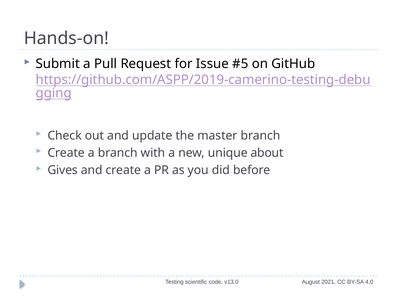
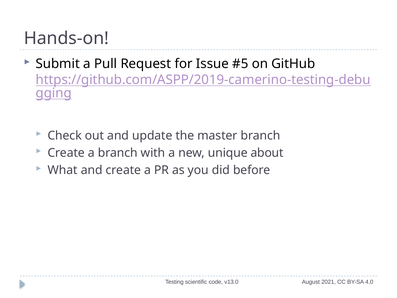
Gives: Gives -> What
